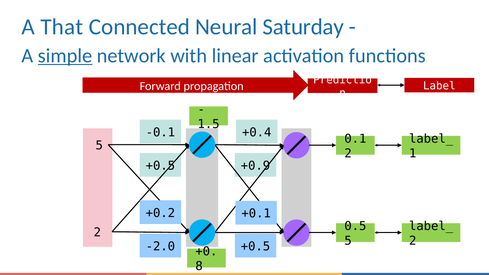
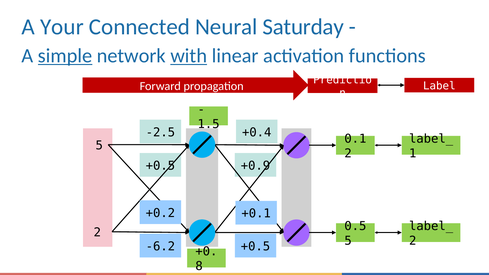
That: That -> Your
with underline: none -> present
-0.1: -0.1 -> -2.5
-2.0: -2.0 -> -6.2
